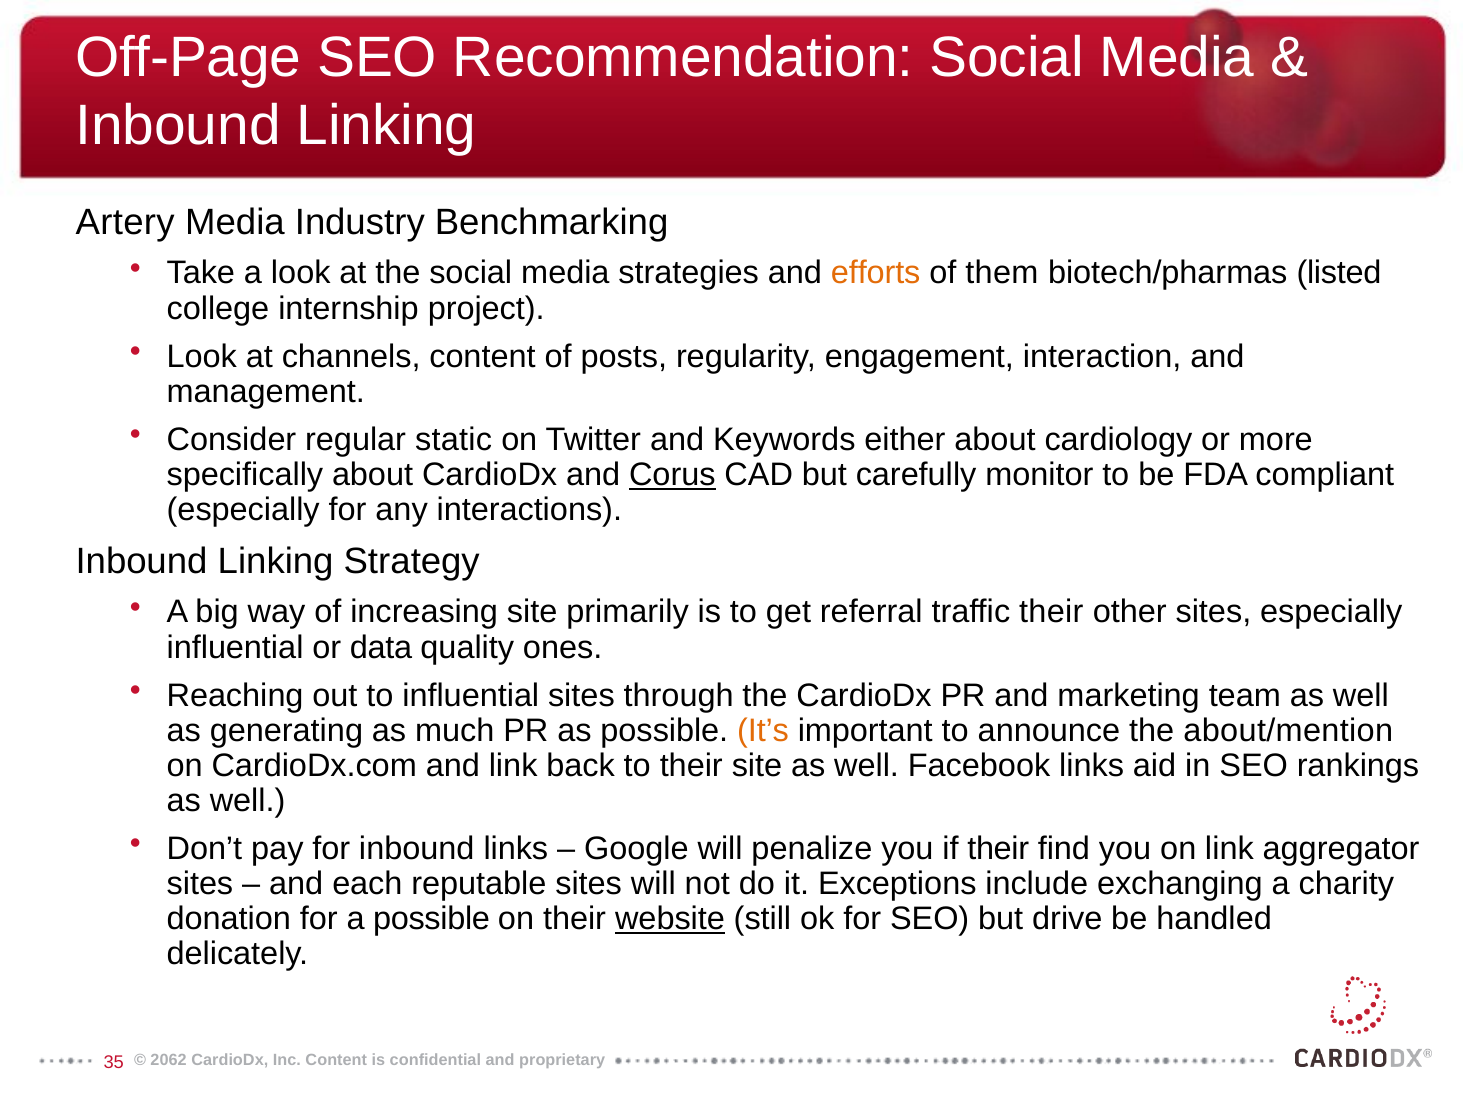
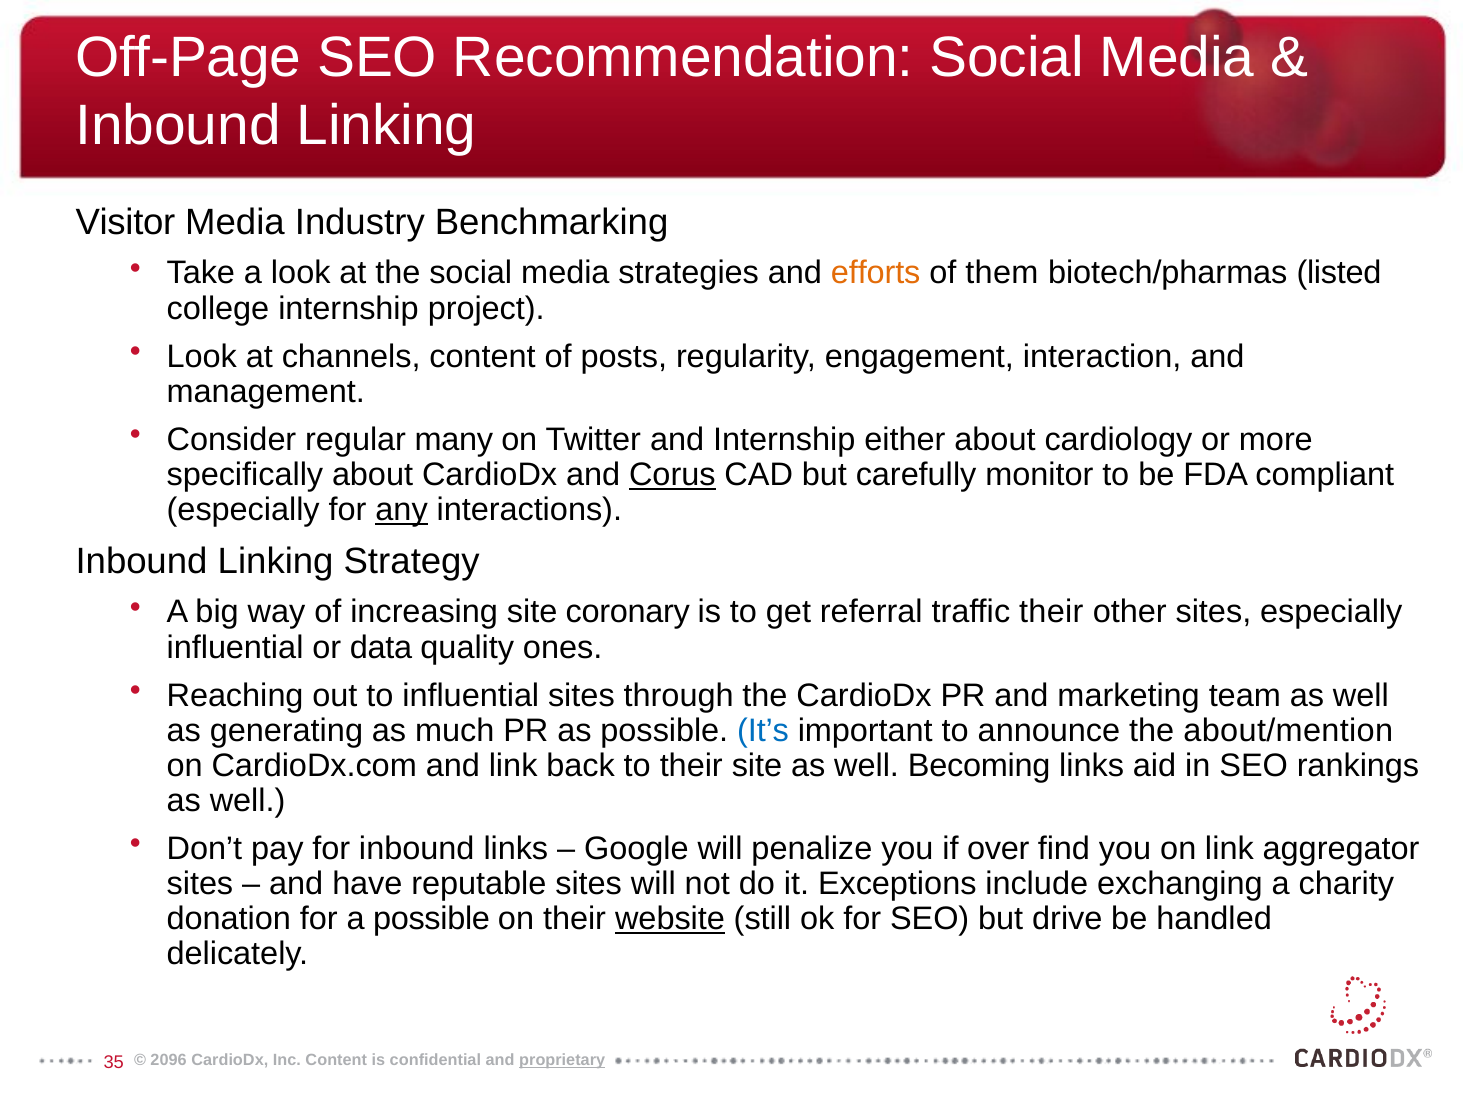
Artery: Artery -> Visitor
static: static -> many
and Keywords: Keywords -> Internship
any underline: none -> present
primarily: primarily -> coronary
It’s colour: orange -> blue
Facebook: Facebook -> Becoming
if their: their -> over
each: each -> have
2062: 2062 -> 2096
proprietary underline: none -> present
